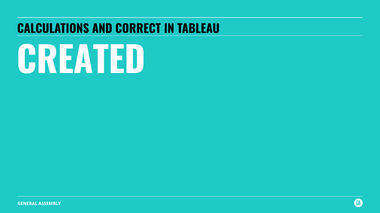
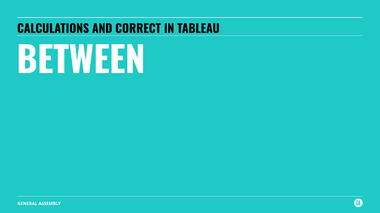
CREATED: CREATED -> BETWEEN
